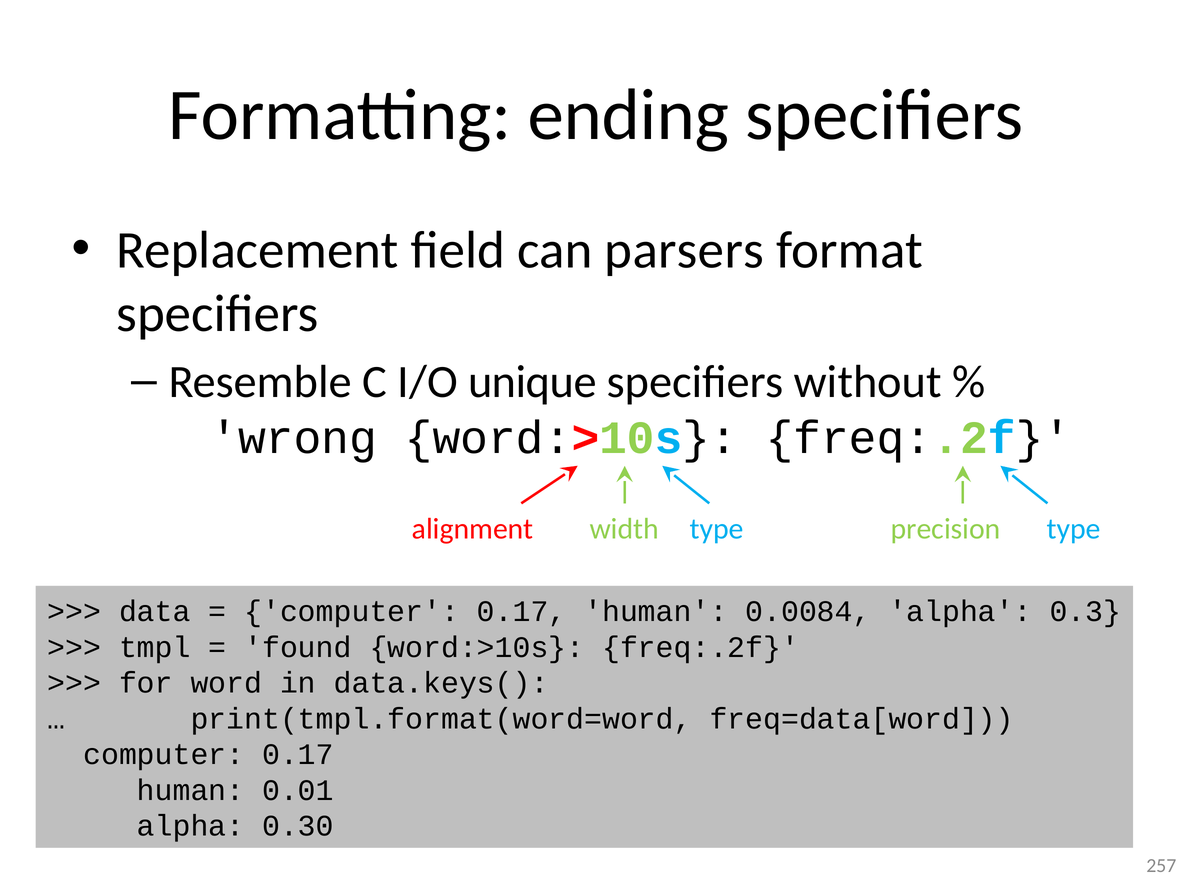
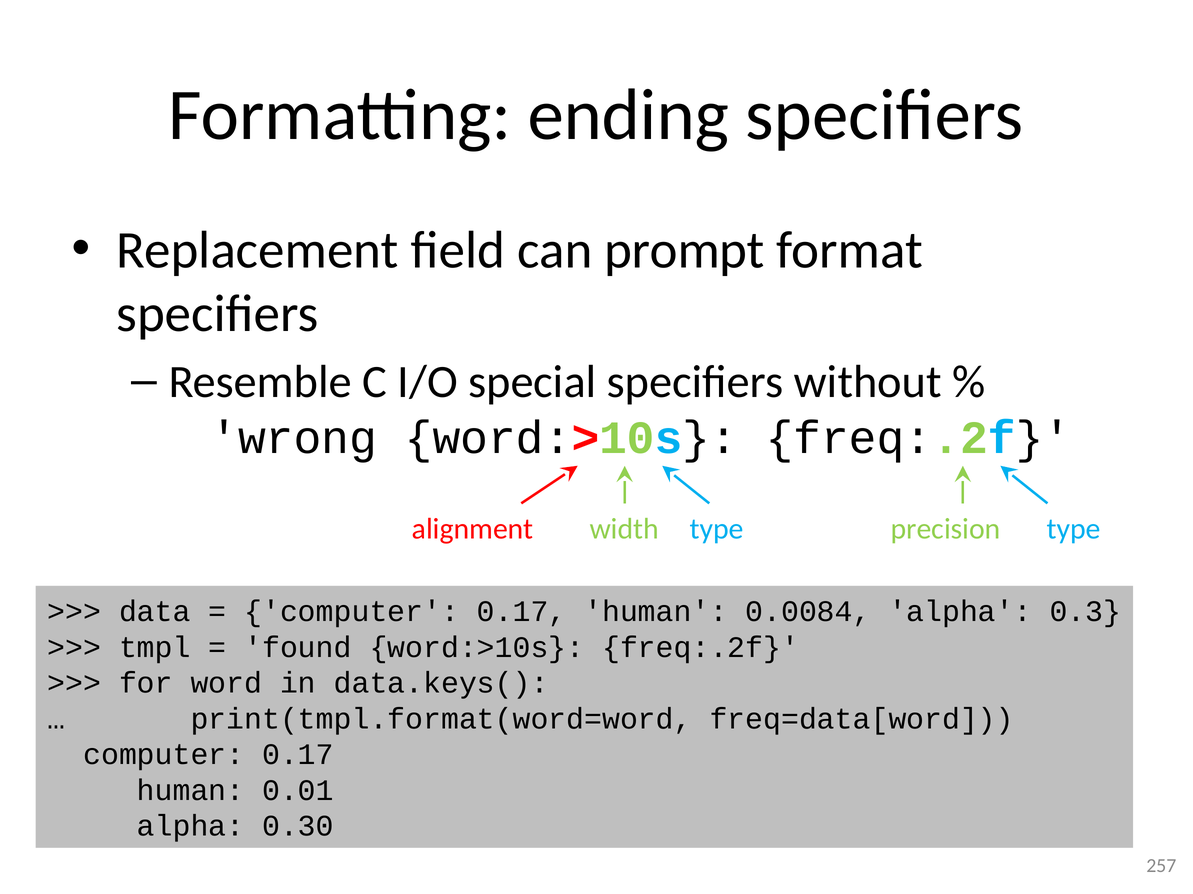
parsers: parsers -> prompt
unique: unique -> special
